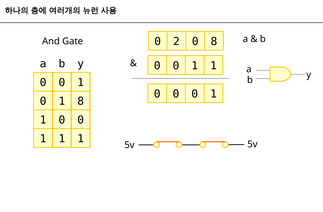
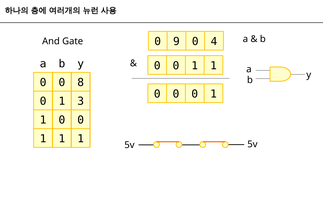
2: 2 -> 9
0 8: 8 -> 4
1 at (81, 83): 1 -> 8
1 8: 8 -> 3
